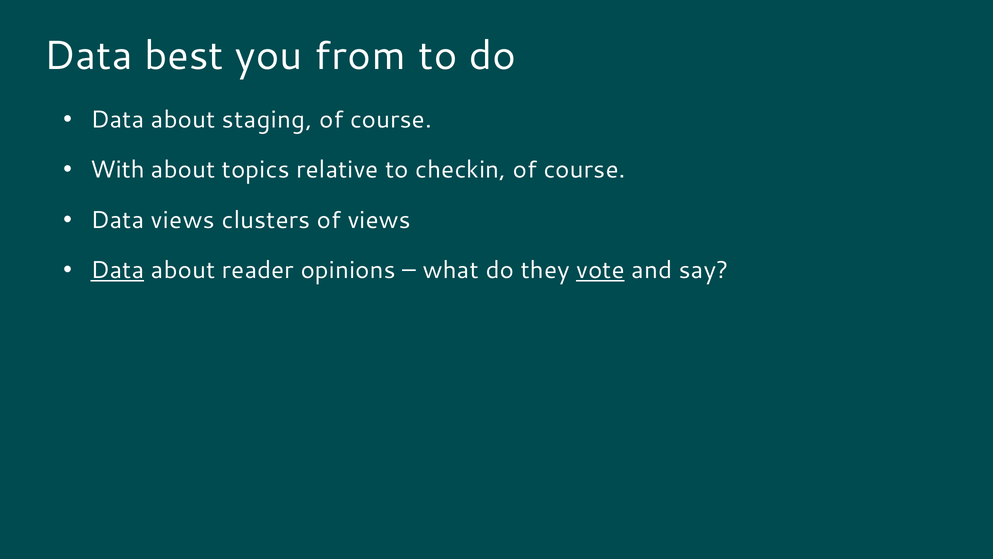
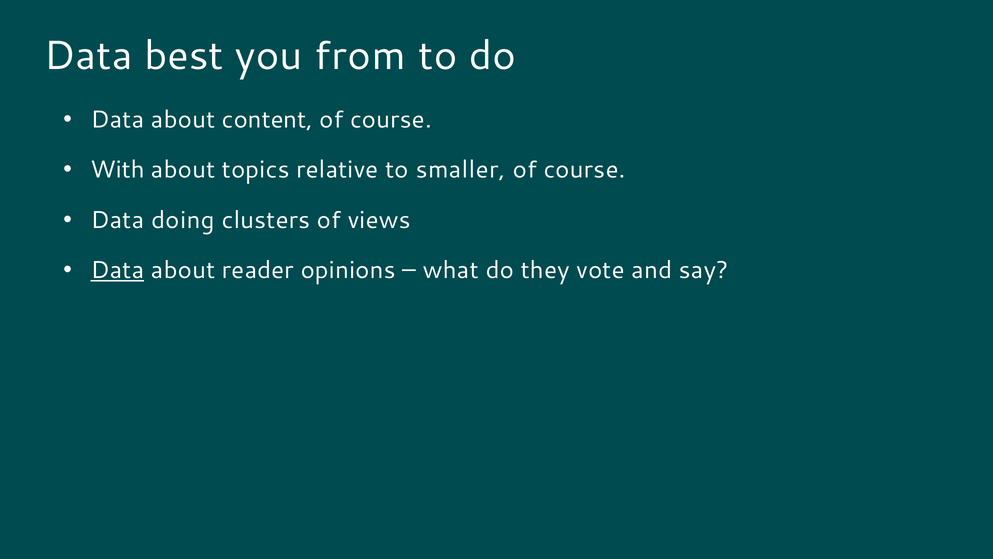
staging: staging -> content
checkin: checkin -> smaller
Data views: views -> doing
vote underline: present -> none
